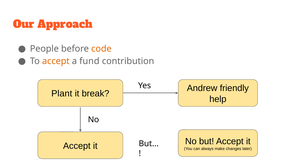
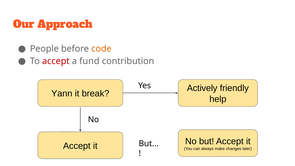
accept at (56, 61) colour: orange -> red
Andrew: Andrew -> Actively
Plant: Plant -> Yann
